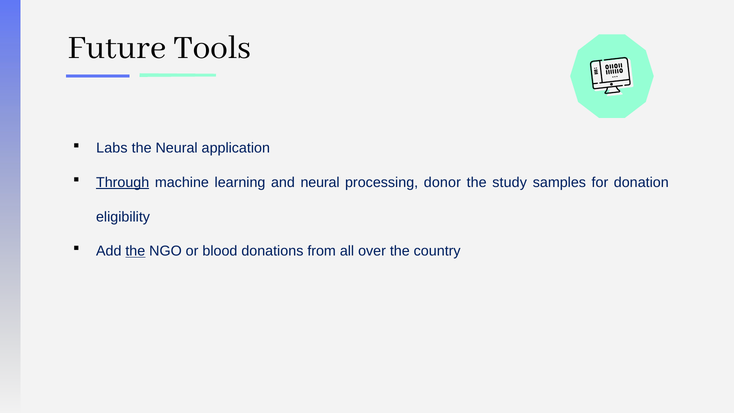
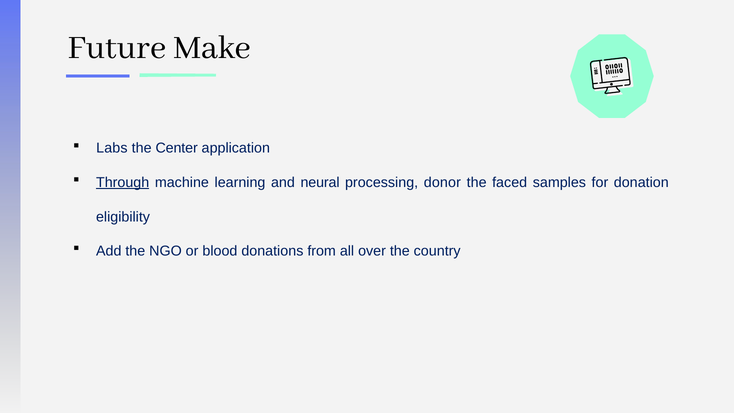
Tools: Tools -> Make
the Neural: Neural -> Center
study: study -> faced
the at (135, 251) underline: present -> none
